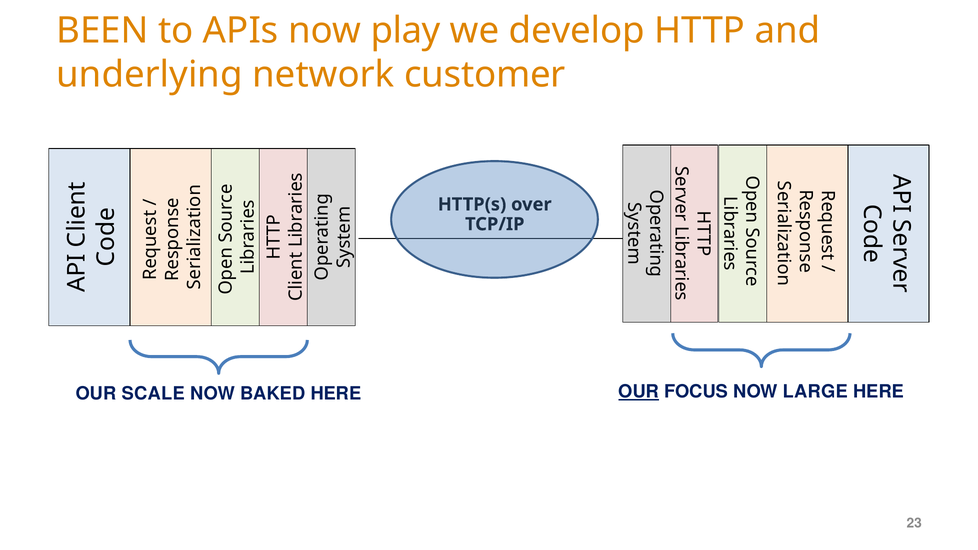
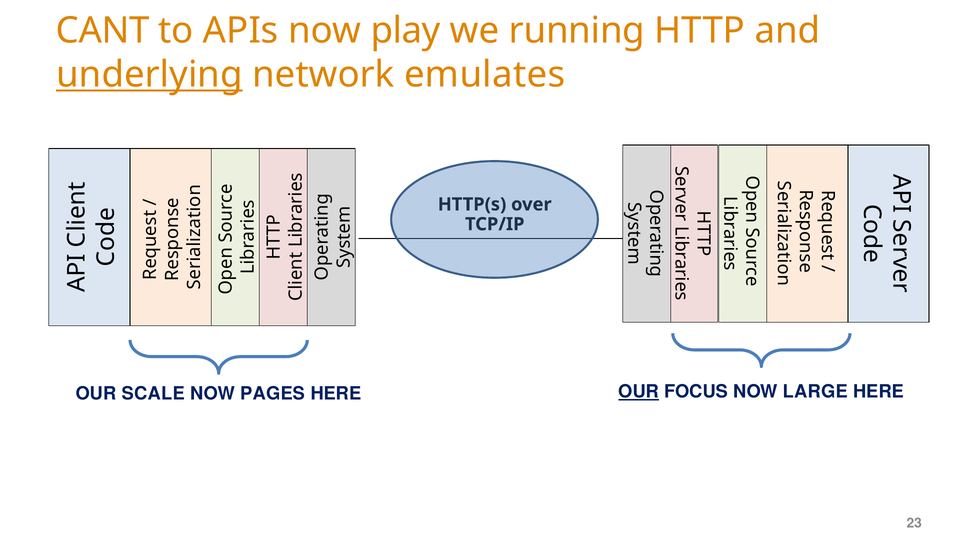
BEEN: BEEN -> CANT
develop: develop -> running
underlying underline: none -> present
customer: customer -> emulates
BAKED: BAKED -> PAGES
